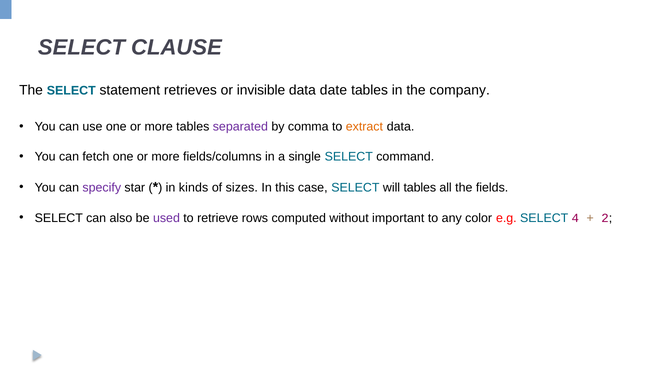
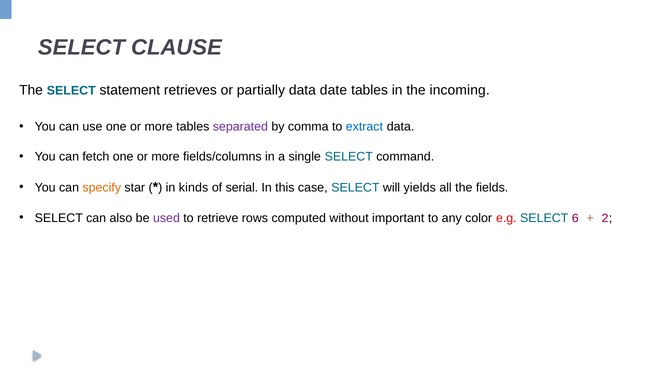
invisible: invisible -> partially
company: company -> incoming
extract colour: orange -> blue
specify colour: purple -> orange
sizes: sizes -> serial
will tables: tables -> yields
4: 4 -> 6
